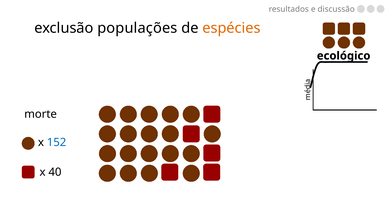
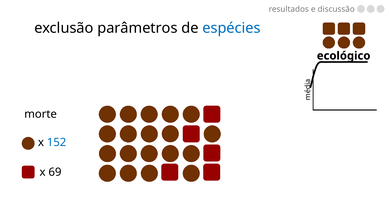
populações: populações -> parâmetros
espécies colour: orange -> blue
40: 40 -> 69
